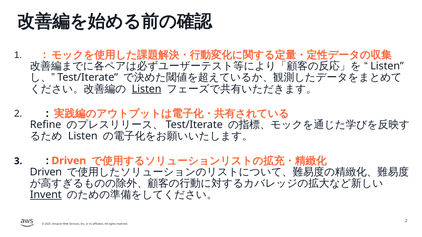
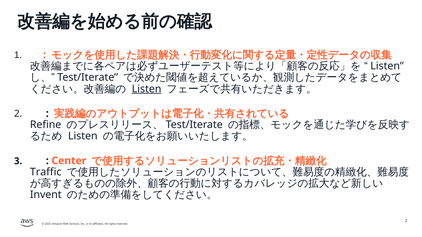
Driven at (69, 161): Driven -> Center
Driven at (46, 172): Driven -> Traffic
Invent underline: present -> none
